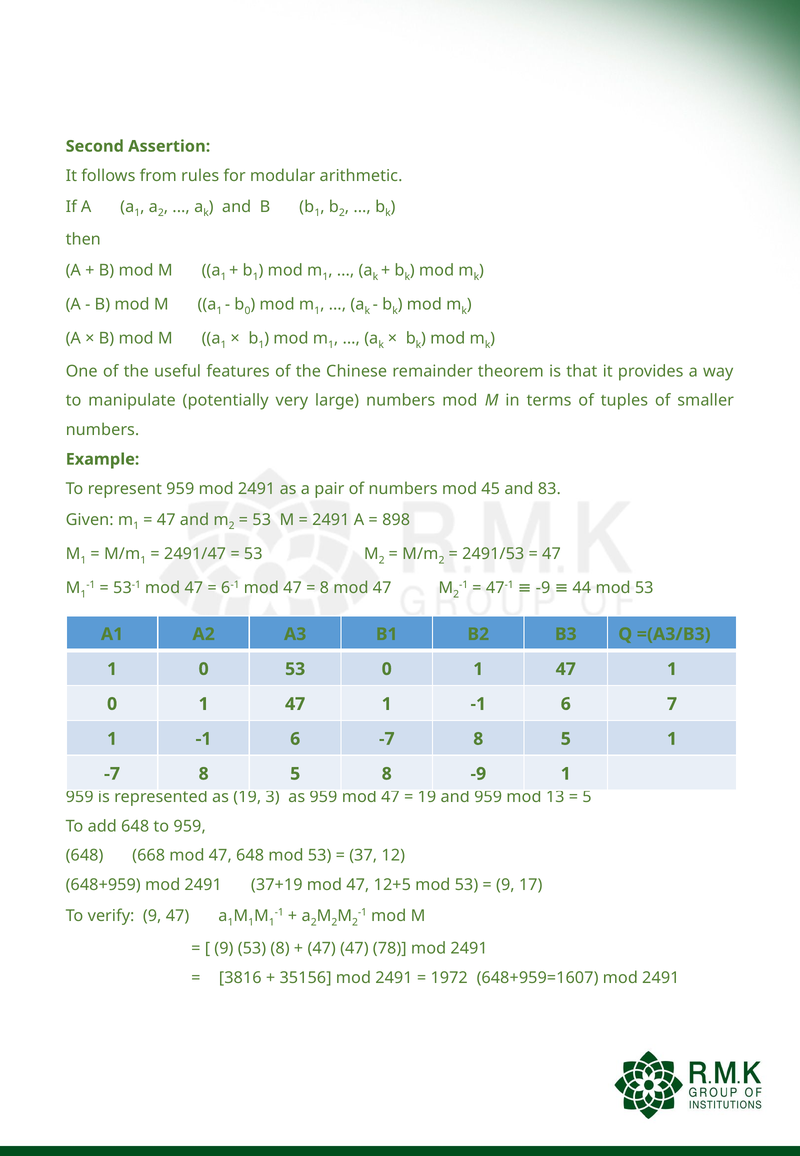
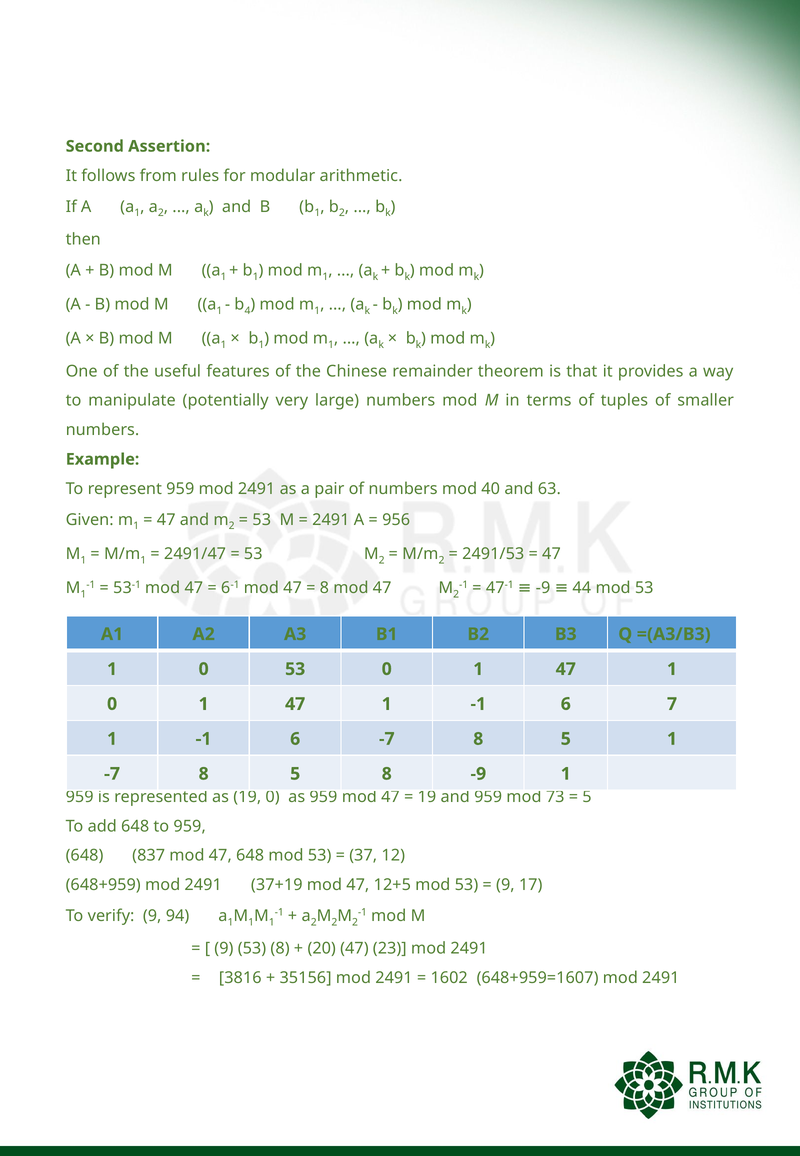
b 0: 0 -> 4
45: 45 -> 40
83: 83 -> 63
898: 898 -> 956
19 3: 3 -> 0
13: 13 -> 73
668: 668 -> 837
9 47: 47 -> 94
47 at (322, 948): 47 -> 20
78: 78 -> 23
1972: 1972 -> 1602
